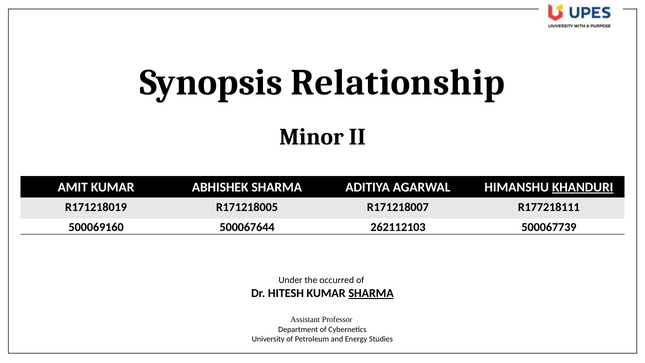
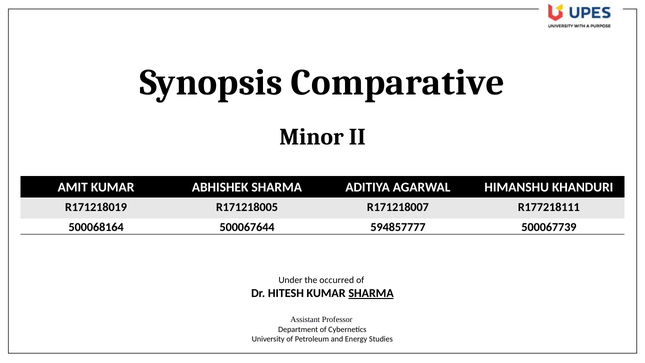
Relationship: Relationship -> Comparative
KHANDURI underline: present -> none
500069160: 500069160 -> 500068164
262112103: 262112103 -> 594857777
